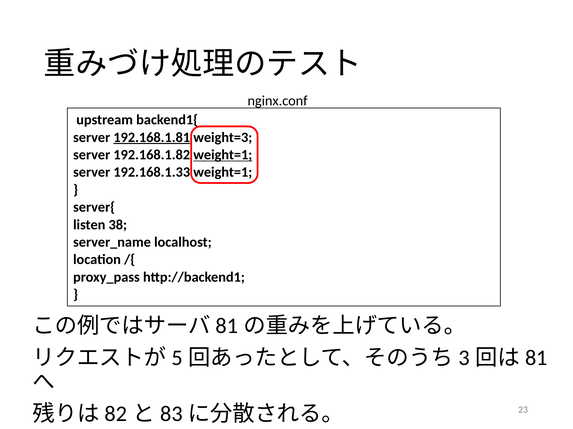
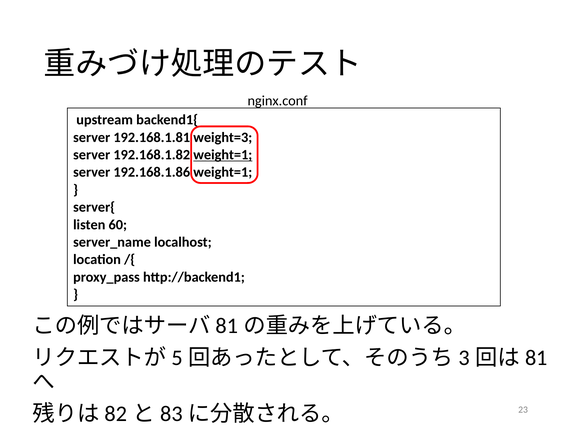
192.168.1.81 underline: present -> none
192.168.1.33: 192.168.1.33 -> 192.168.1.86
38: 38 -> 60
